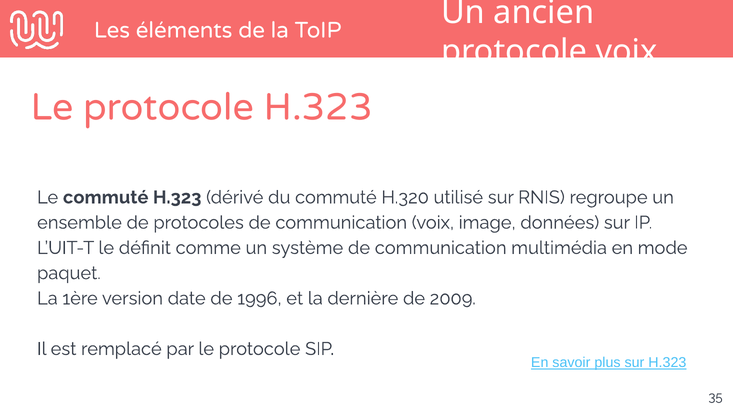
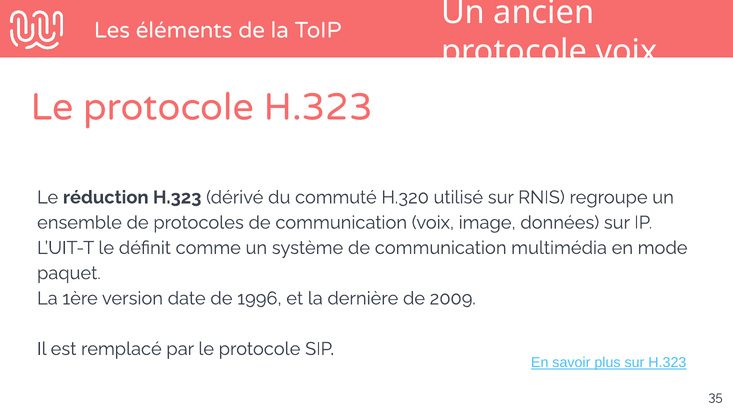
Le commuté: commuté -> réduction
